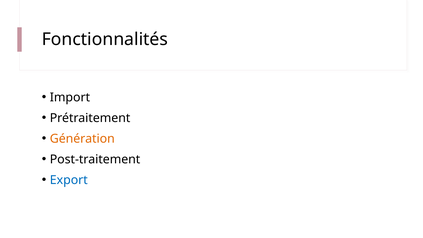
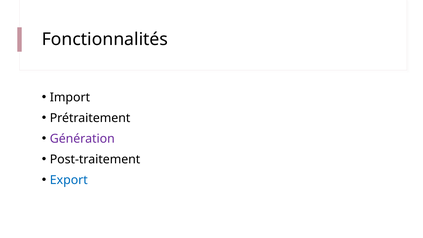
Génération colour: orange -> purple
